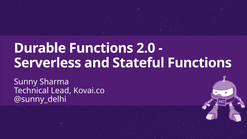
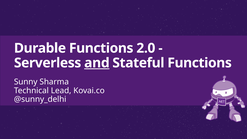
and underline: none -> present
